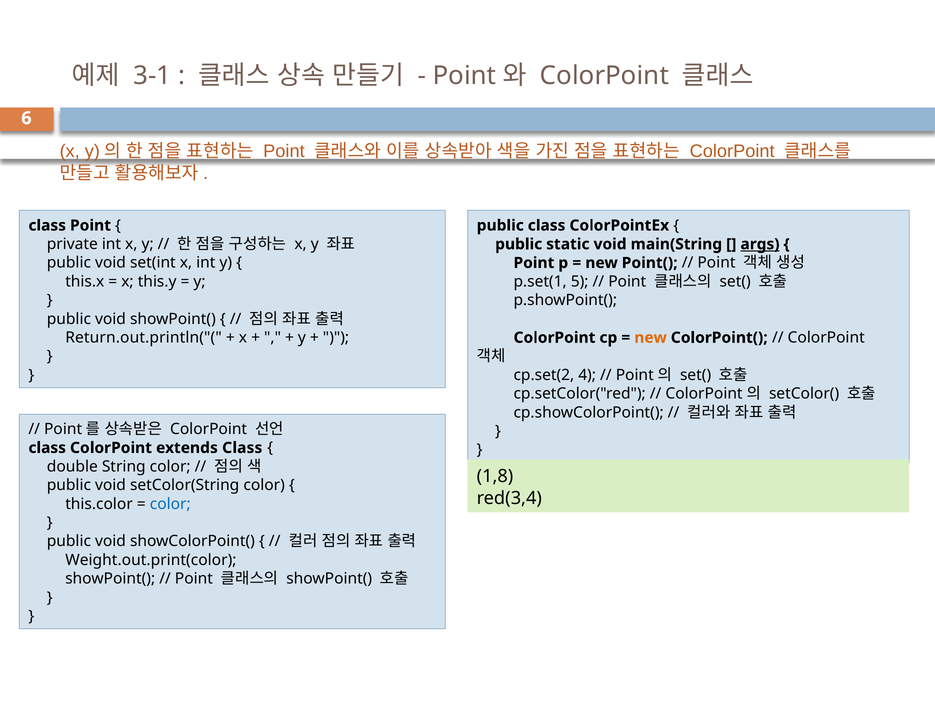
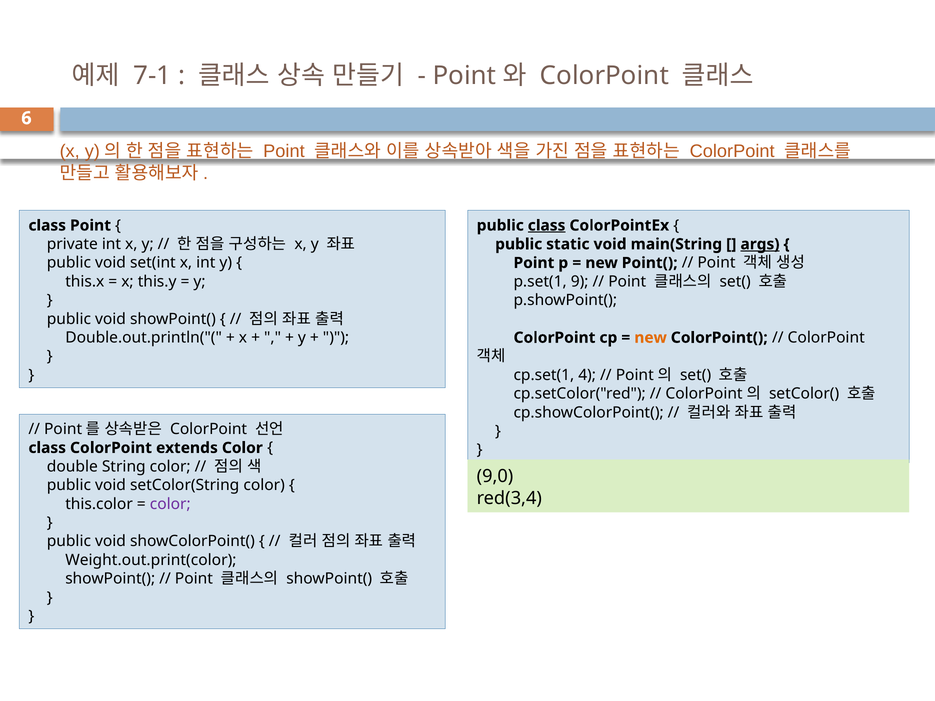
3-1: 3-1 -> 7-1
class at (547, 226) underline: none -> present
5: 5 -> 9
Return.out.println("(: Return.out.println("( -> Double.out.println("(
cp.set(2: cp.set(2 -> cp.set(1
extends Class: Class -> Color
1,8: 1,8 -> 9,0
color at (170, 504) colour: blue -> purple
